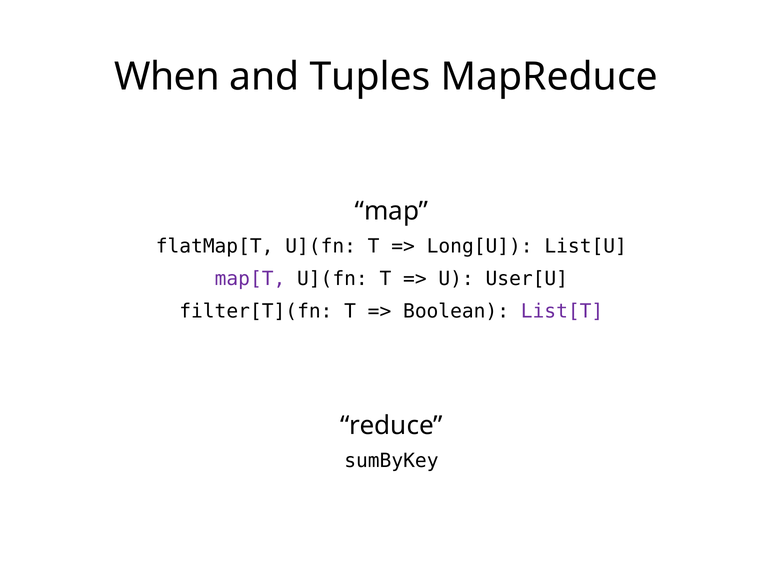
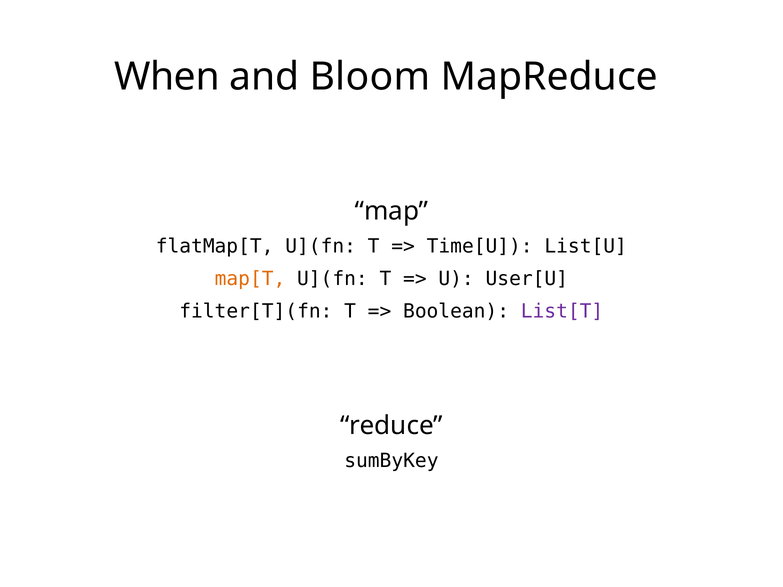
Tuples: Tuples -> Bloom
Long[U: Long[U -> Time[U
map[T colour: purple -> orange
